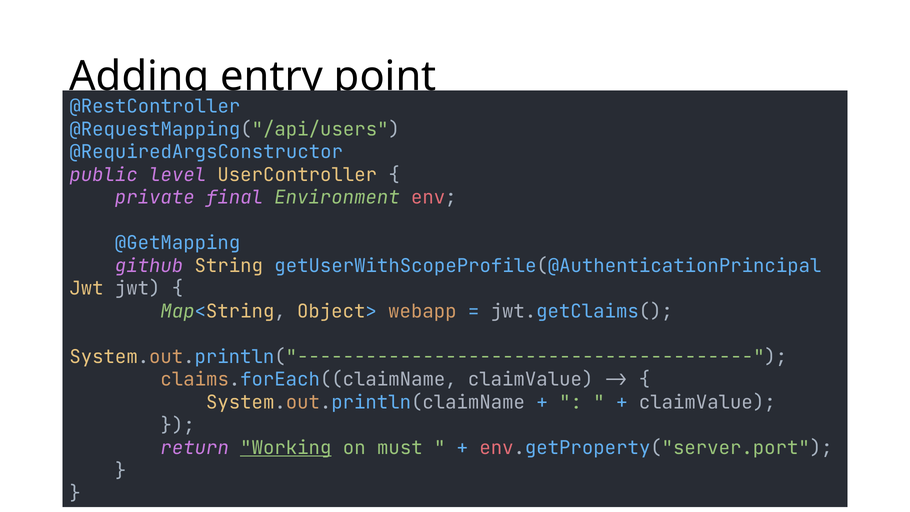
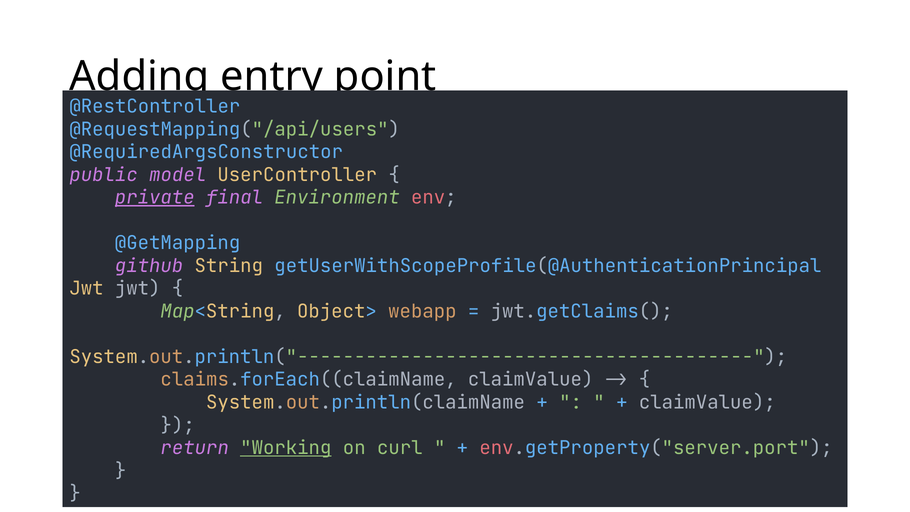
level: level -> model
private underline: none -> present
must: must -> curl
